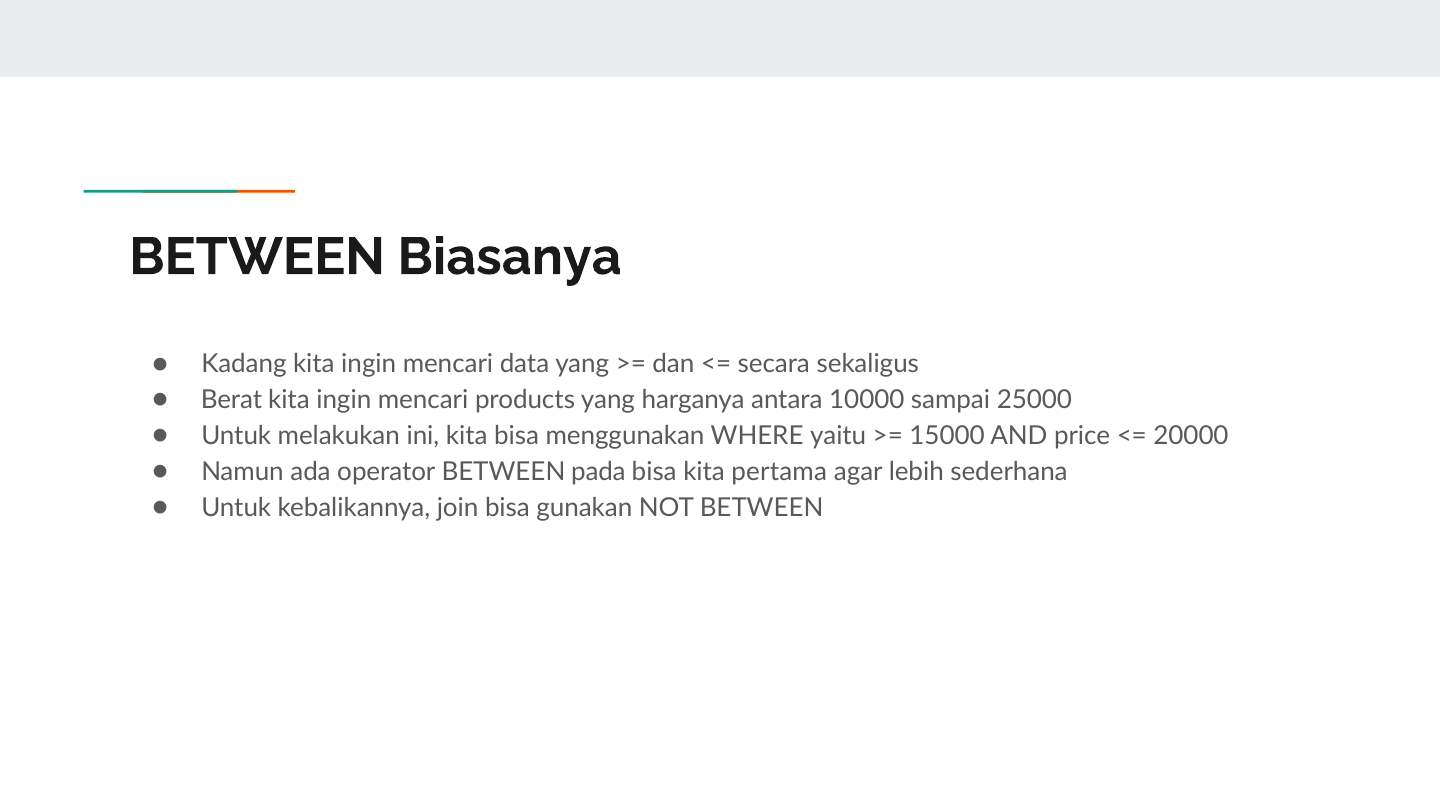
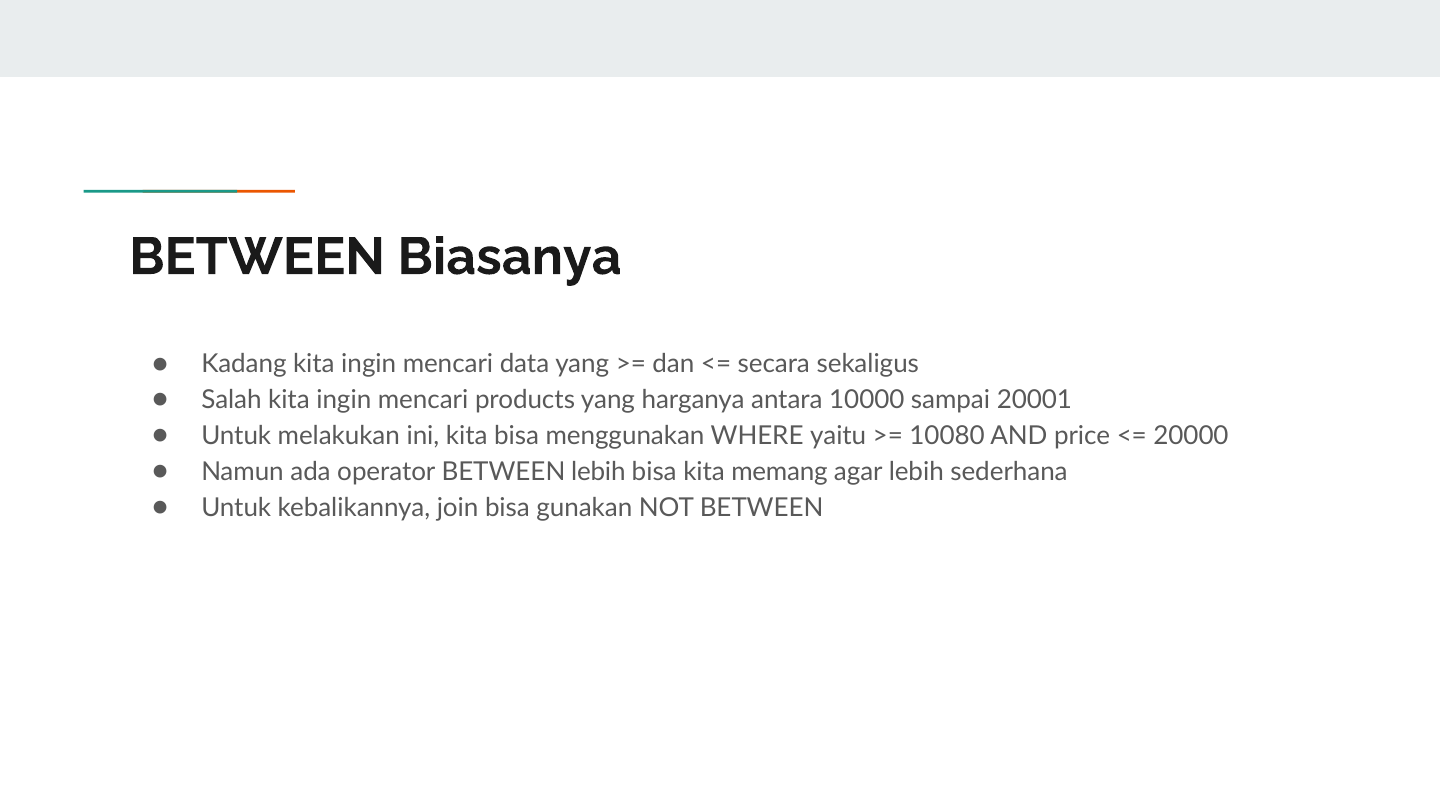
Berat: Berat -> Salah
25000: 25000 -> 20001
15000: 15000 -> 10080
BETWEEN pada: pada -> lebih
pertama: pertama -> memang
